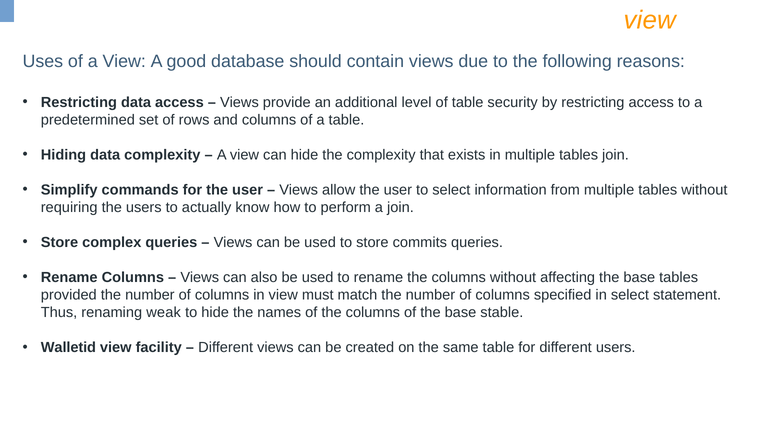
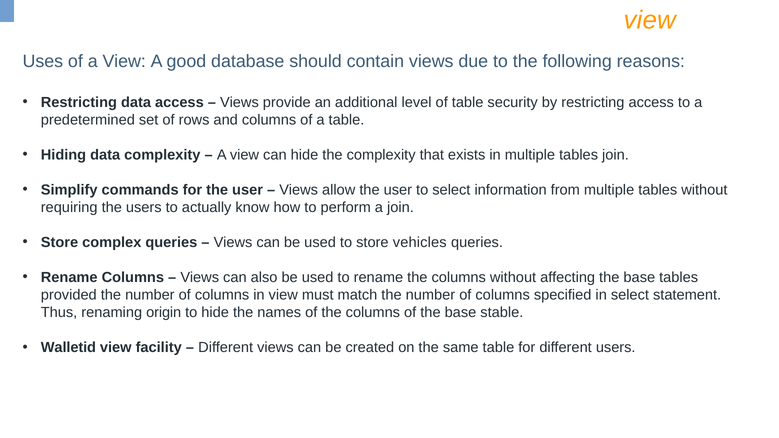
commits: commits -> vehicles
weak: weak -> origin
